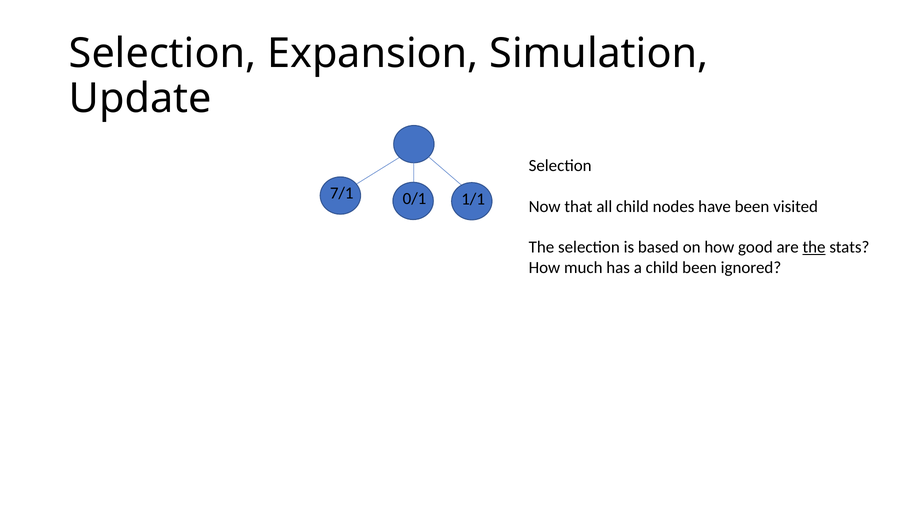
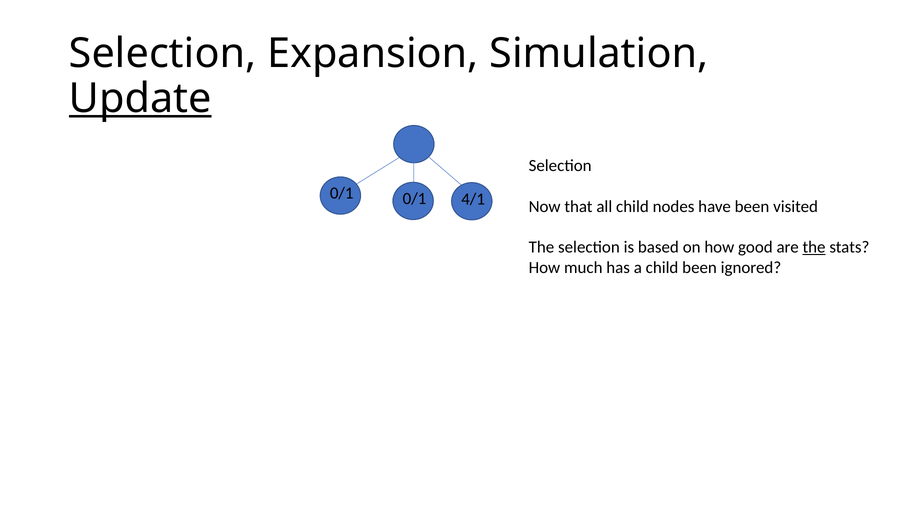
Update underline: none -> present
7/1 at (342, 193): 7/1 -> 0/1
1/1: 1/1 -> 4/1
